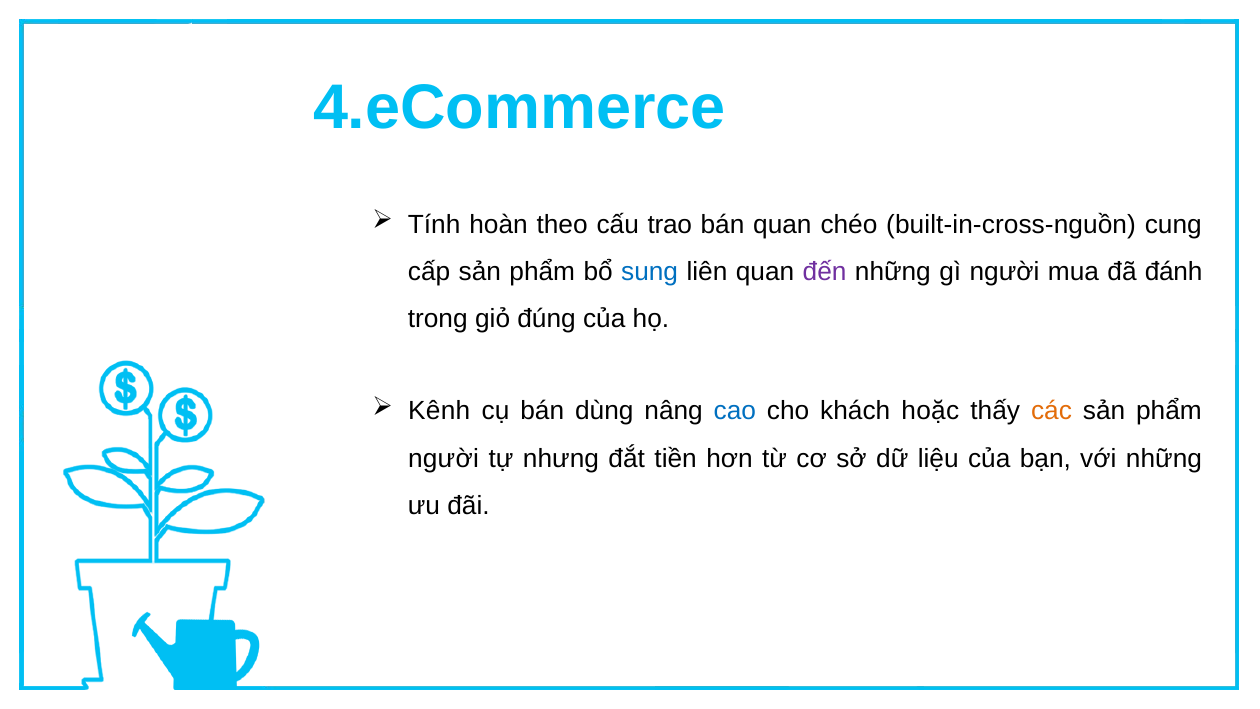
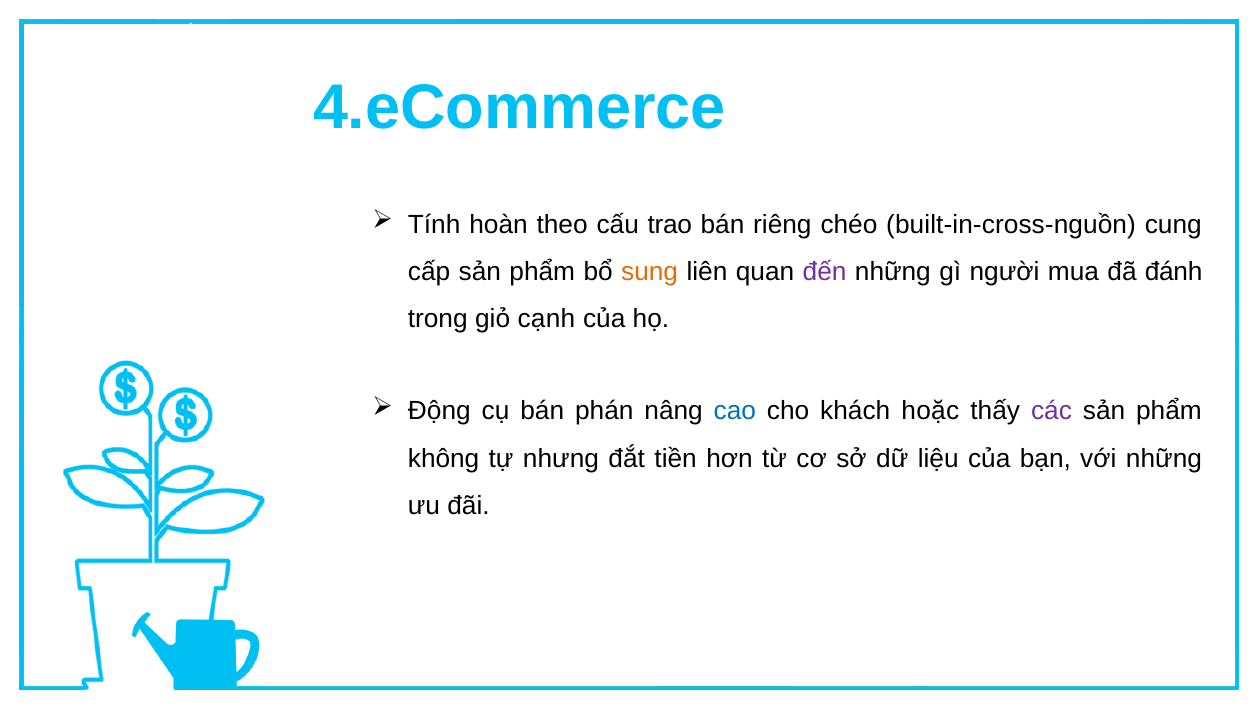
bán quan: quan -> riêng
sung colour: blue -> orange
đúng: đúng -> cạnh
Kênh: Kênh -> Động
dùng: dùng -> phán
các colour: orange -> purple
người at (443, 458): người -> không
